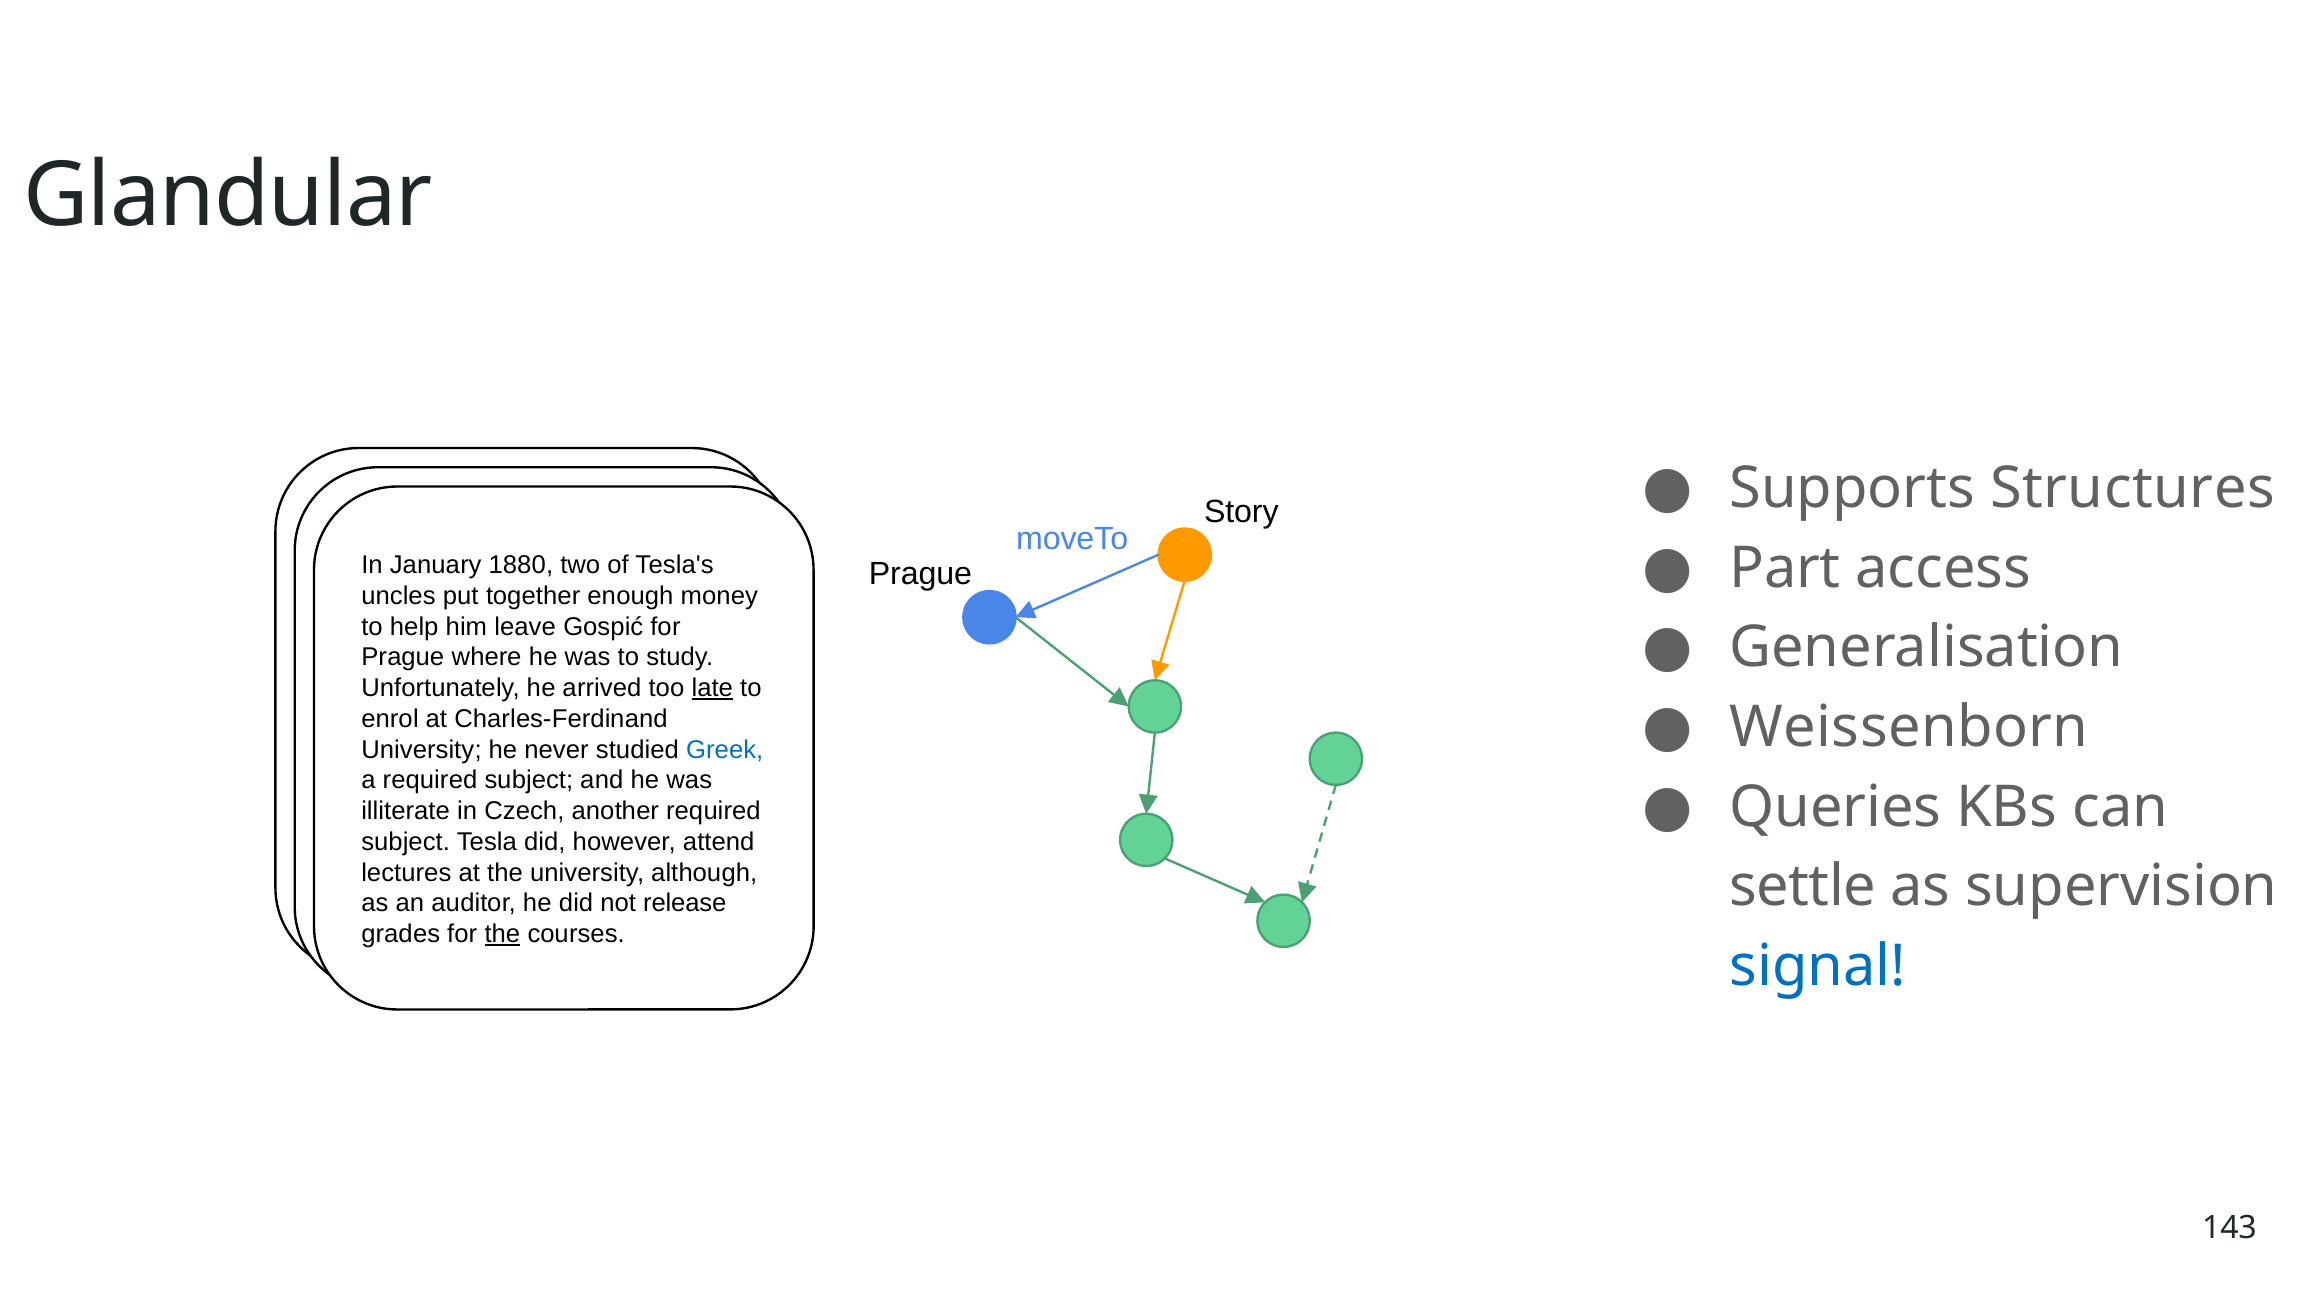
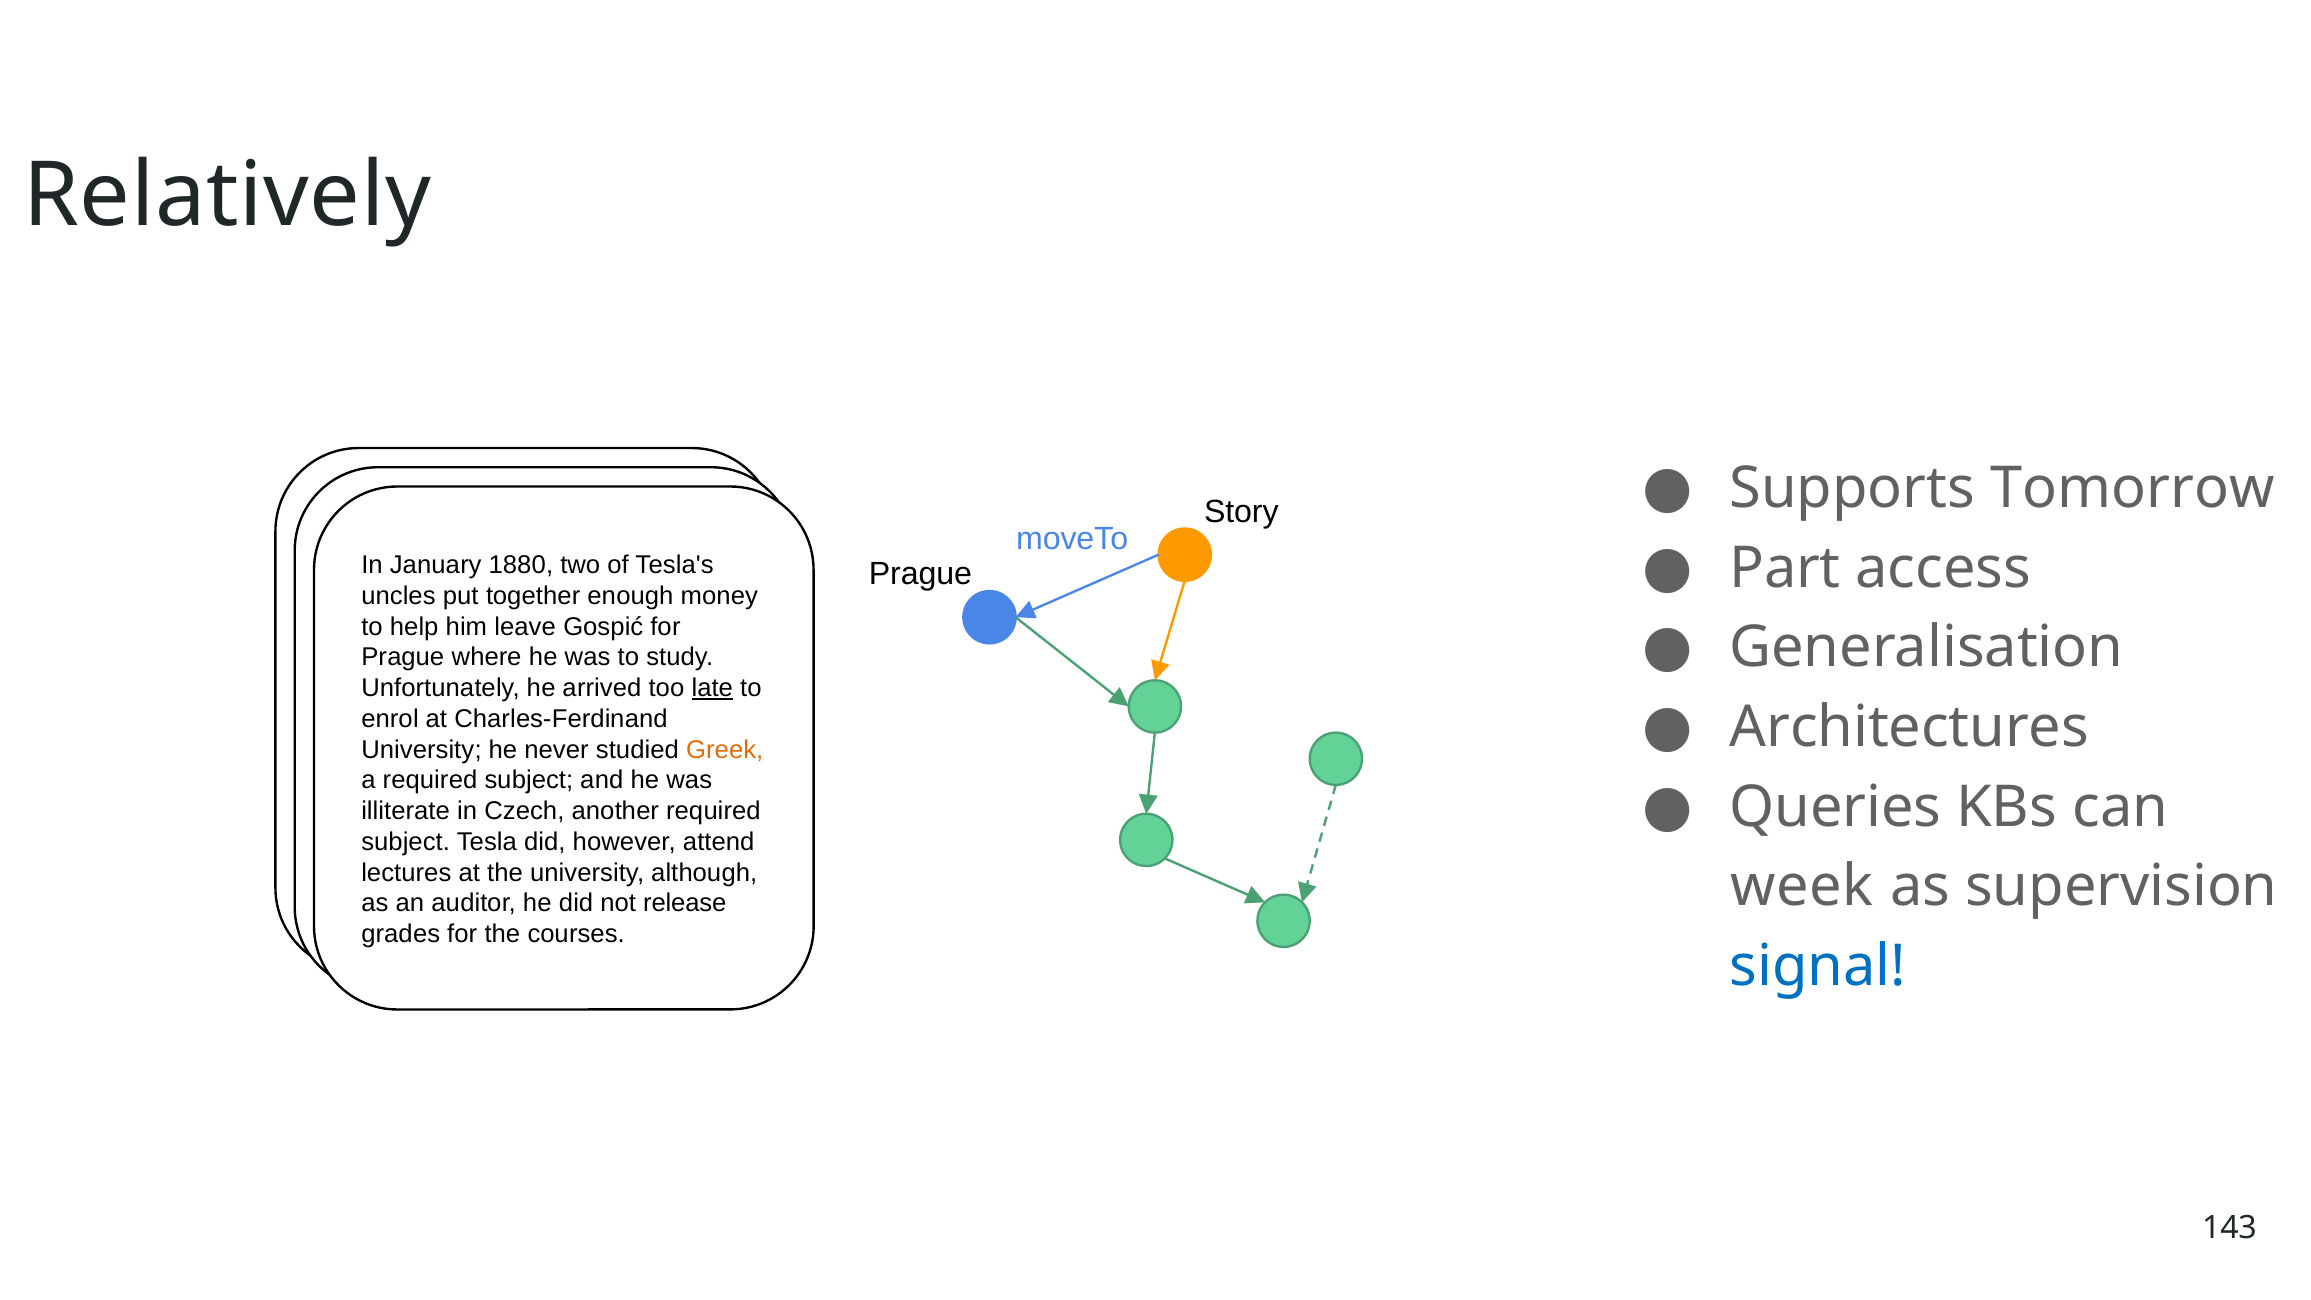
Glandular: Glandular -> Relatively
Structures: Structures -> Tomorrow
Weissenborn: Weissenborn -> Architectures
Greek at (725, 750) colour: blue -> orange
settle: settle -> week
the at (502, 934) underline: present -> none
